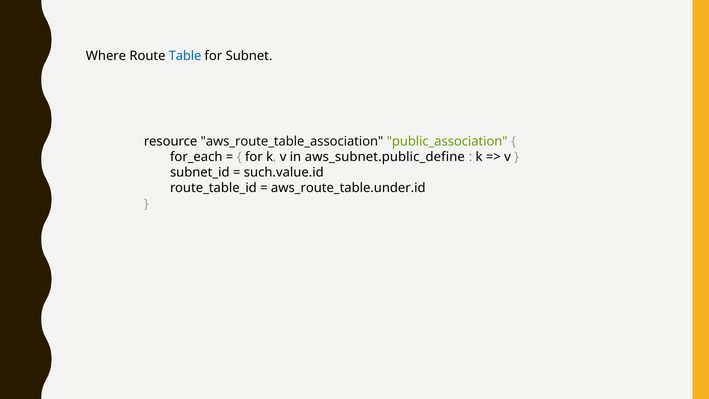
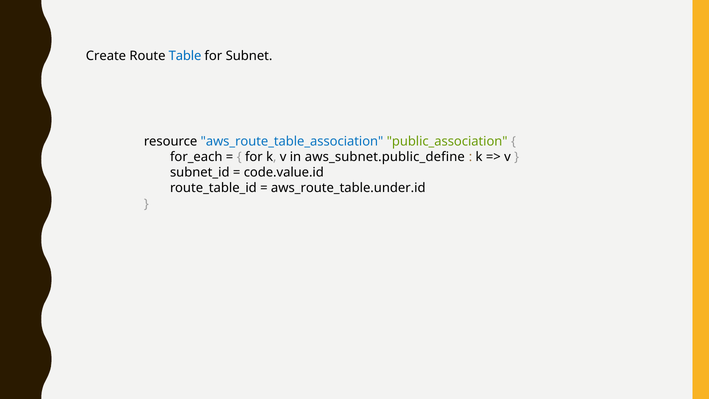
Where: Where -> Create
aws_route_table_association colour: black -> blue
such.value.id: such.value.id -> code.value.id
